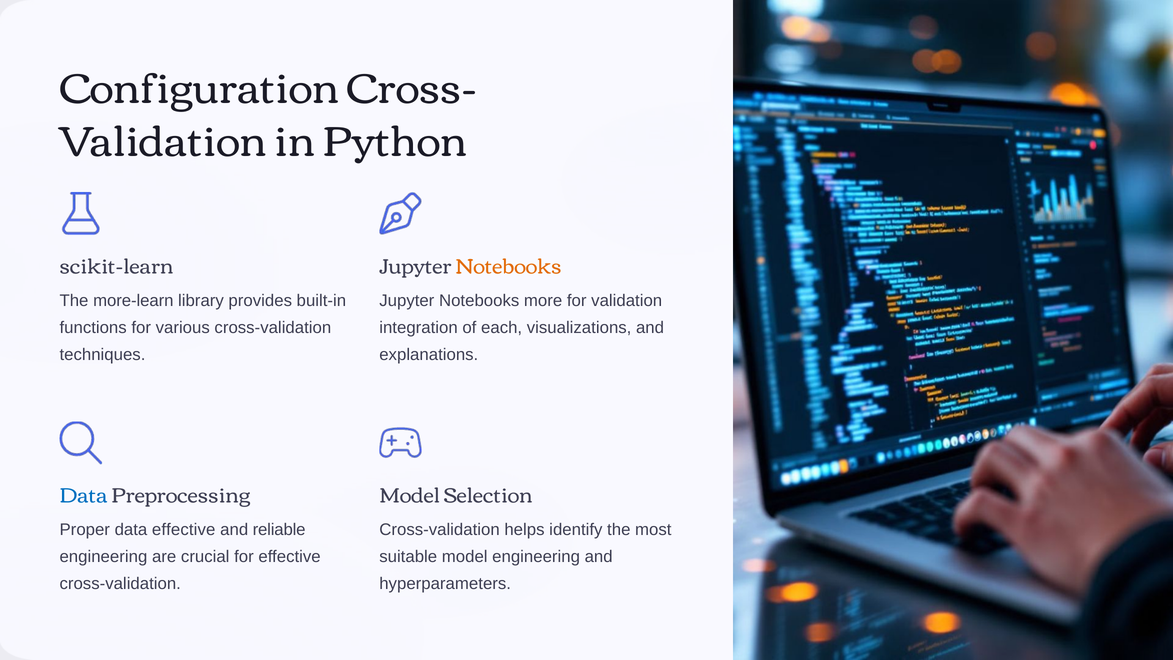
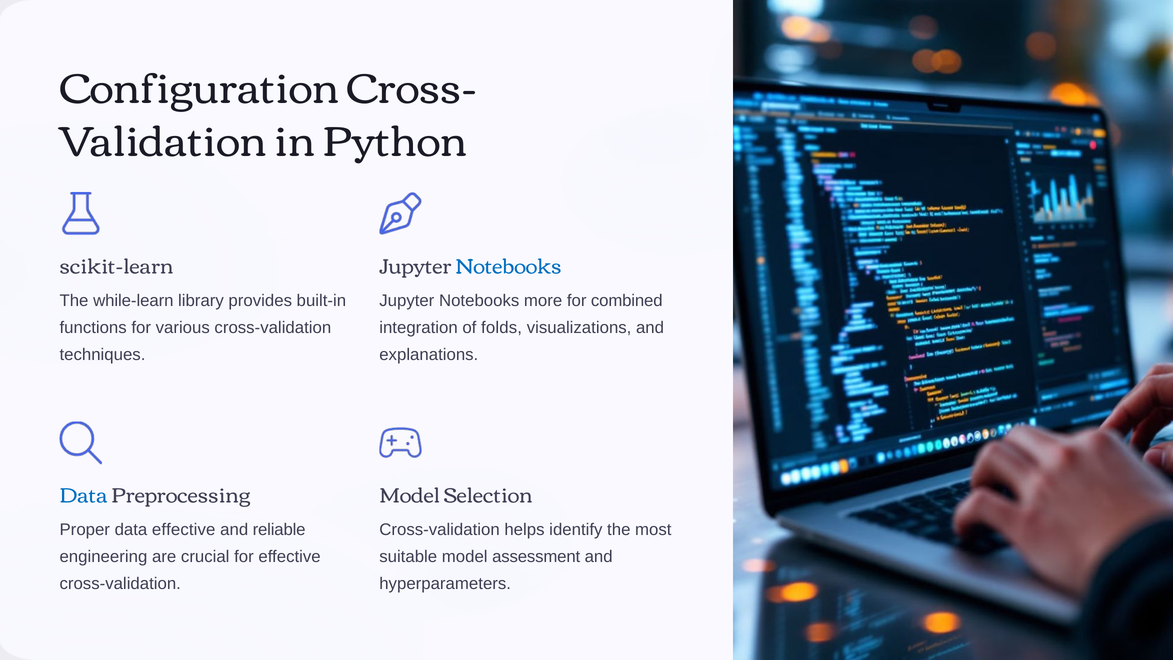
Notebooks at (509, 267) colour: orange -> blue
more-learn: more-learn -> while-learn
for validation: validation -> combined
each: each -> folds
model engineering: engineering -> assessment
